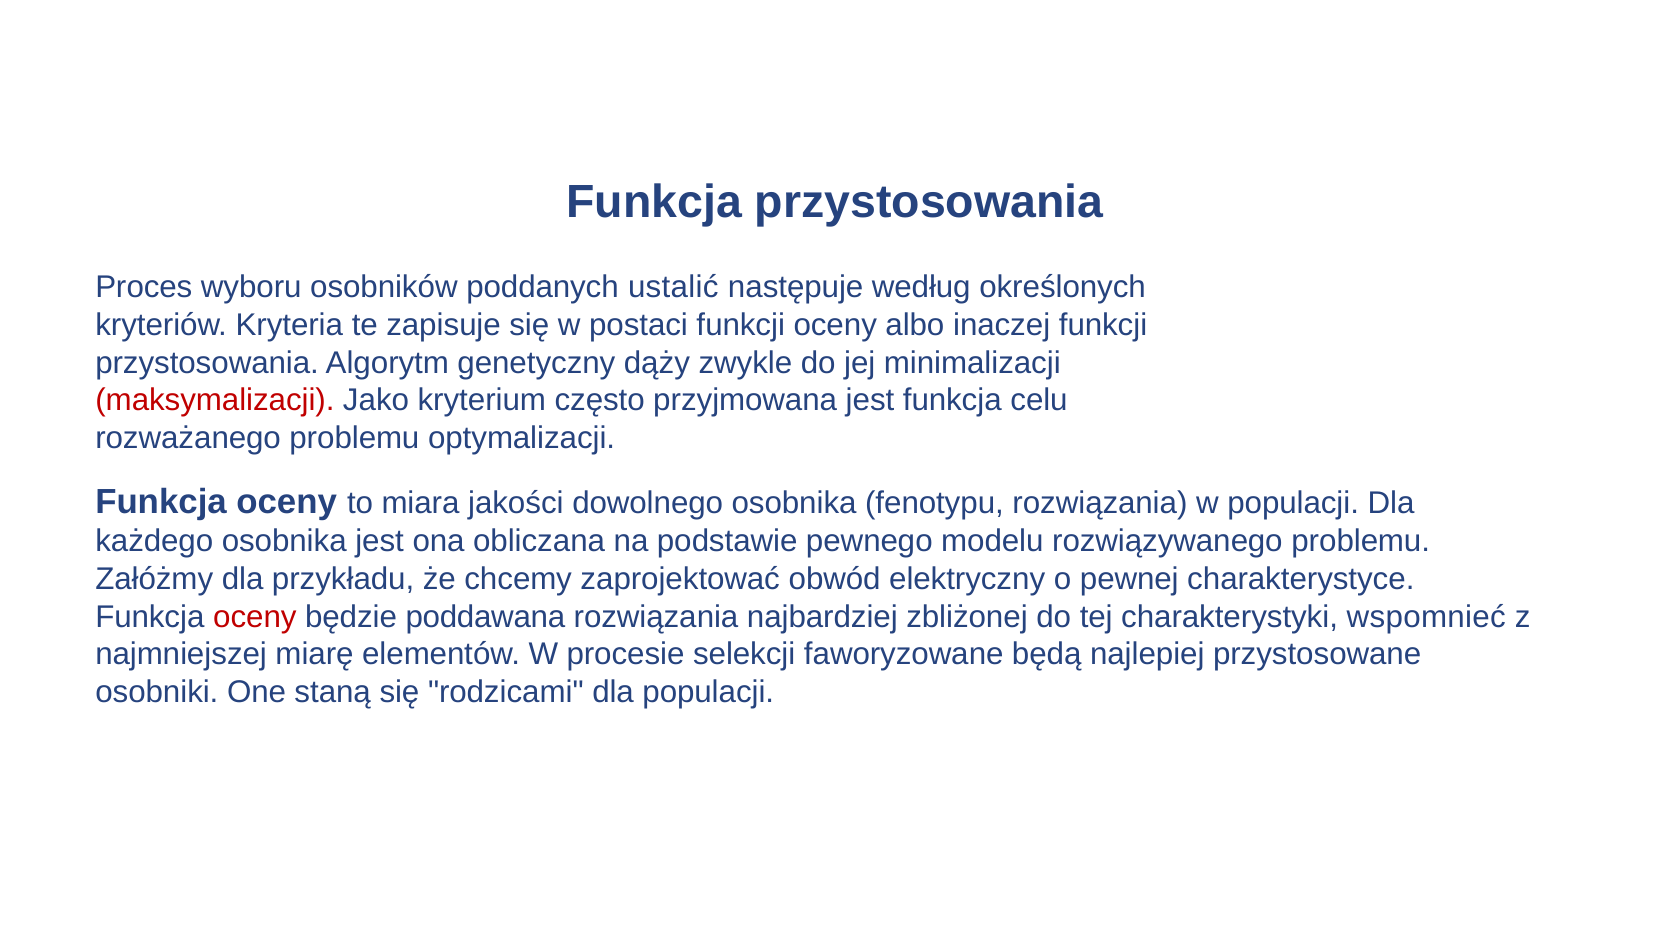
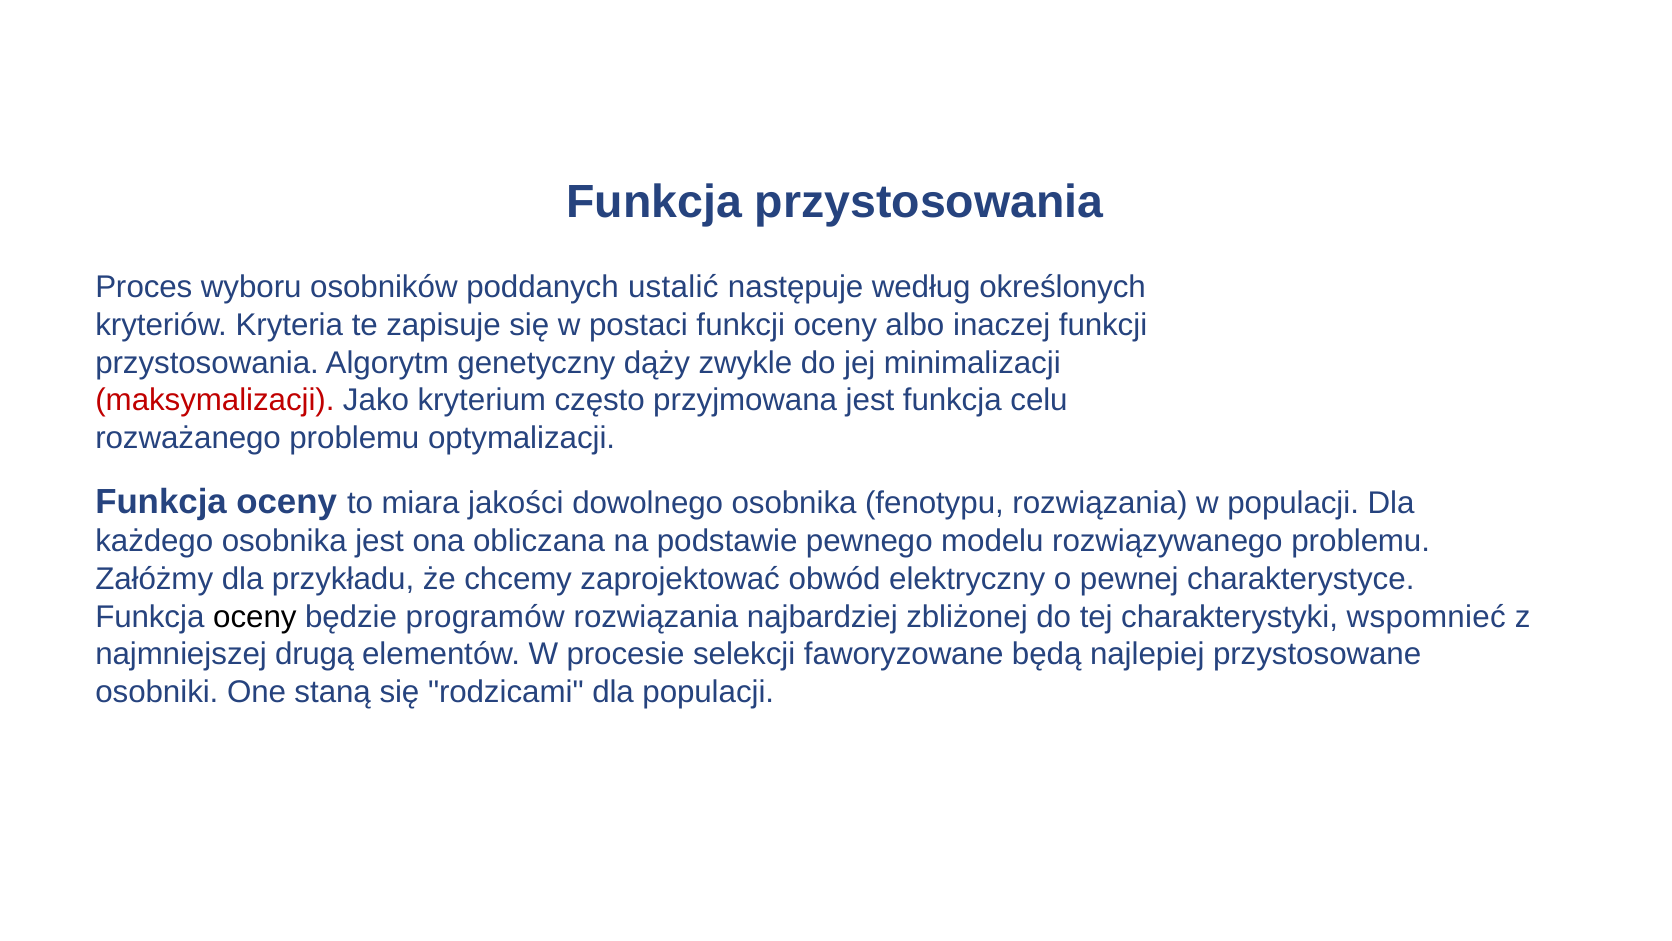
oceny at (255, 616) colour: red -> black
poddawana: poddawana -> programów
miarę: miarę -> drugą
